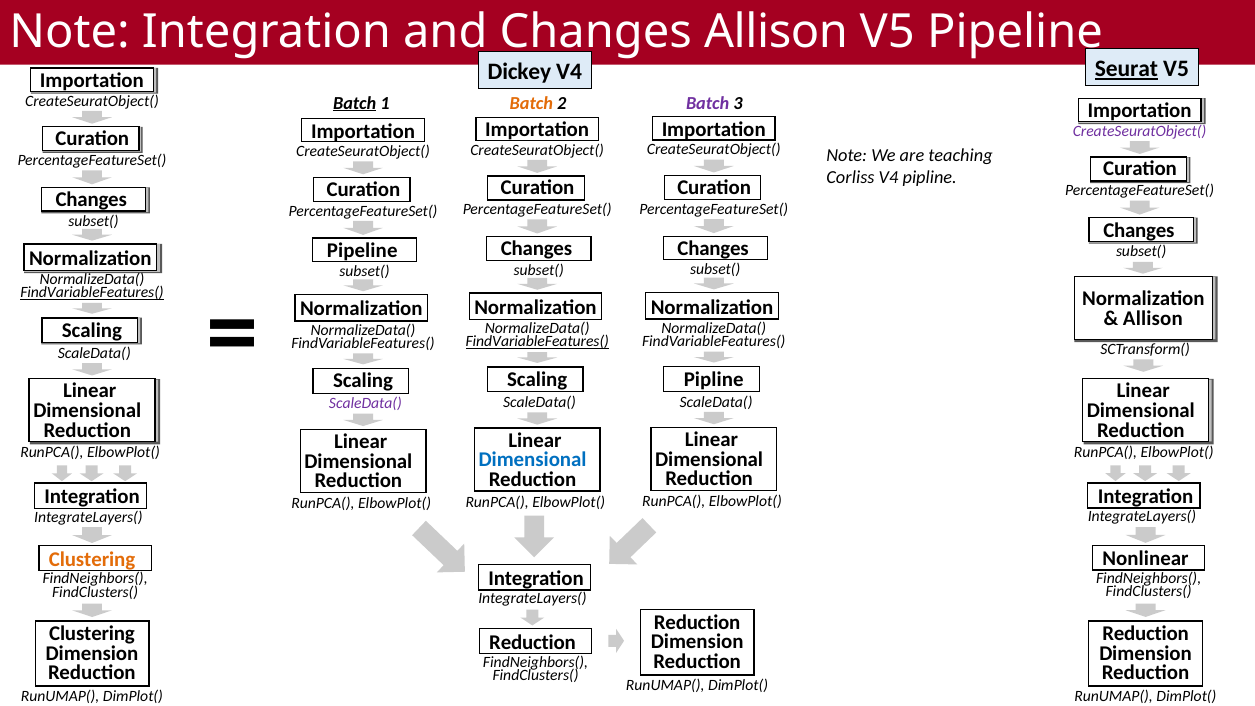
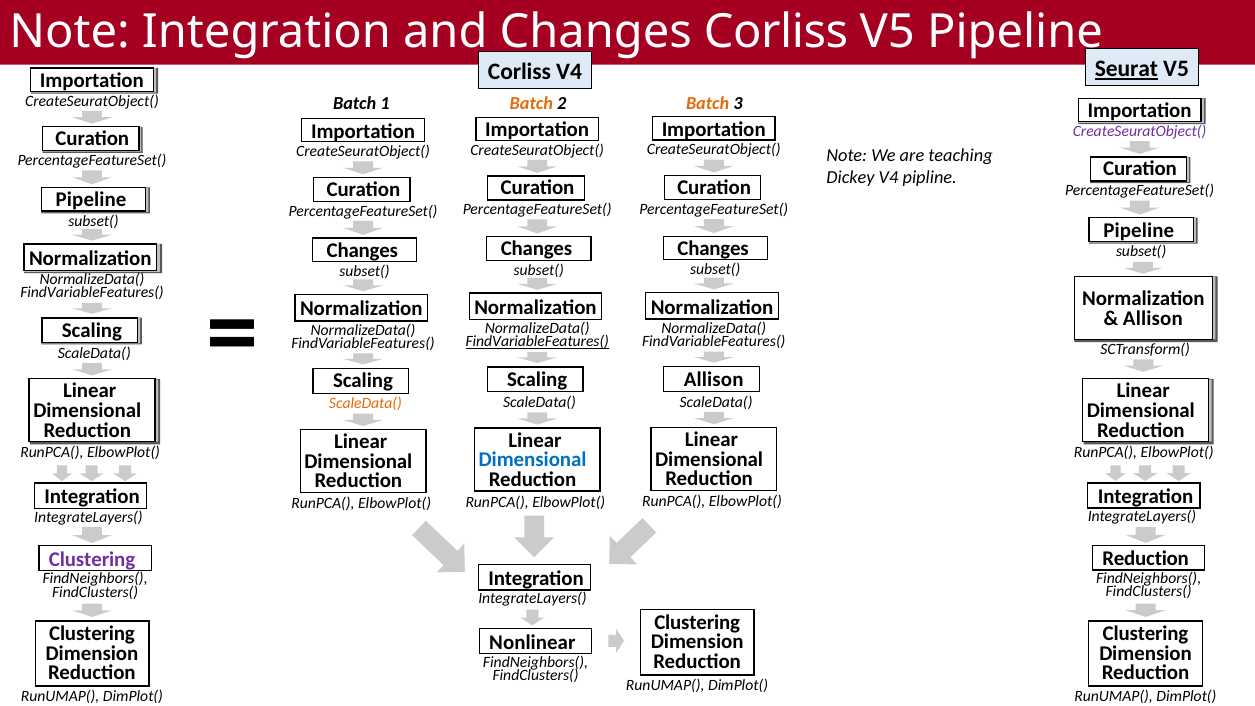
Allison at (776, 32): Allison -> Corliss
Dickey at (519, 72): Dickey -> Corliss
Batch at (355, 103) underline: present -> none
Batch at (708, 103) colour: purple -> orange
Corliss: Corliss -> Dickey
Changes at (91, 200): Changes -> Pipeline
Changes at (1139, 230): Changes -> Pipeline
Pipeline at (362, 250): Pipeline -> Changes
FindVariableFeatures( at (92, 292) underline: present -> none
Pipline at (714, 379): Pipline -> Allison
ScaleData( at (365, 404) colour: purple -> orange
Nonlinear at (1146, 559): Nonlinear -> Reduction
Clustering at (92, 559) colour: orange -> purple
Reduction at (697, 622): Reduction -> Clustering
Reduction at (1146, 633): Reduction -> Clustering
Reduction at (533, 642): Reduction -> Nonlinear
